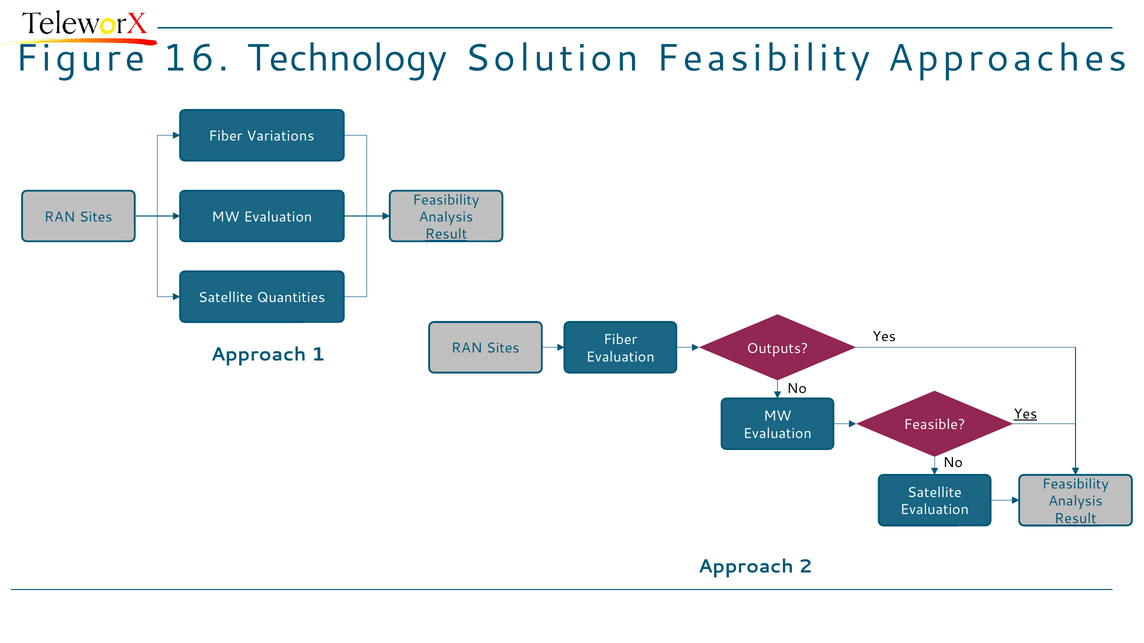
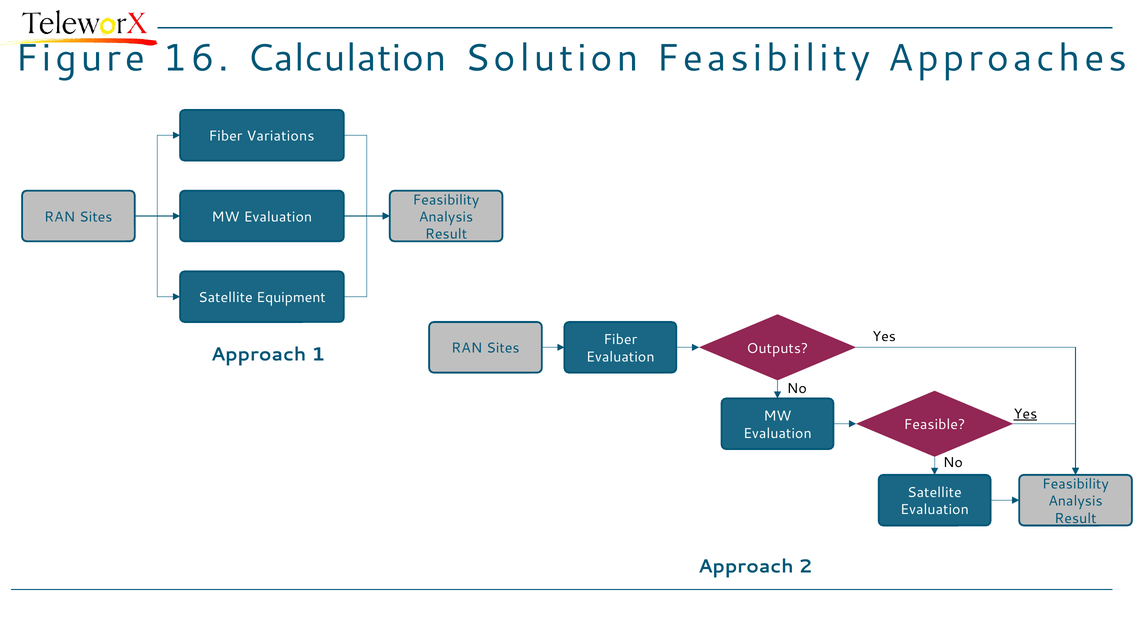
Technology: Technology -> Calculation
Result at (446, 234) underline: present -> none
Quantities: Quantities -> Equipment
